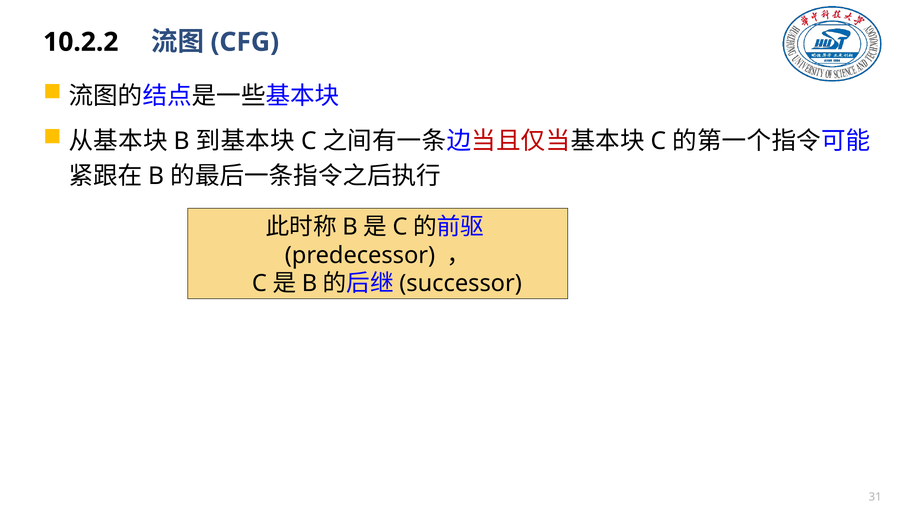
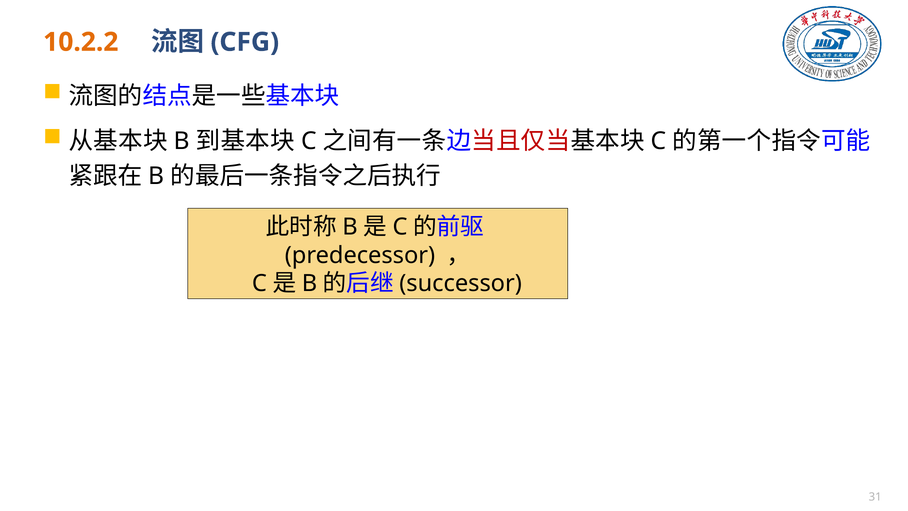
10.2.2 colour: black -> orange
